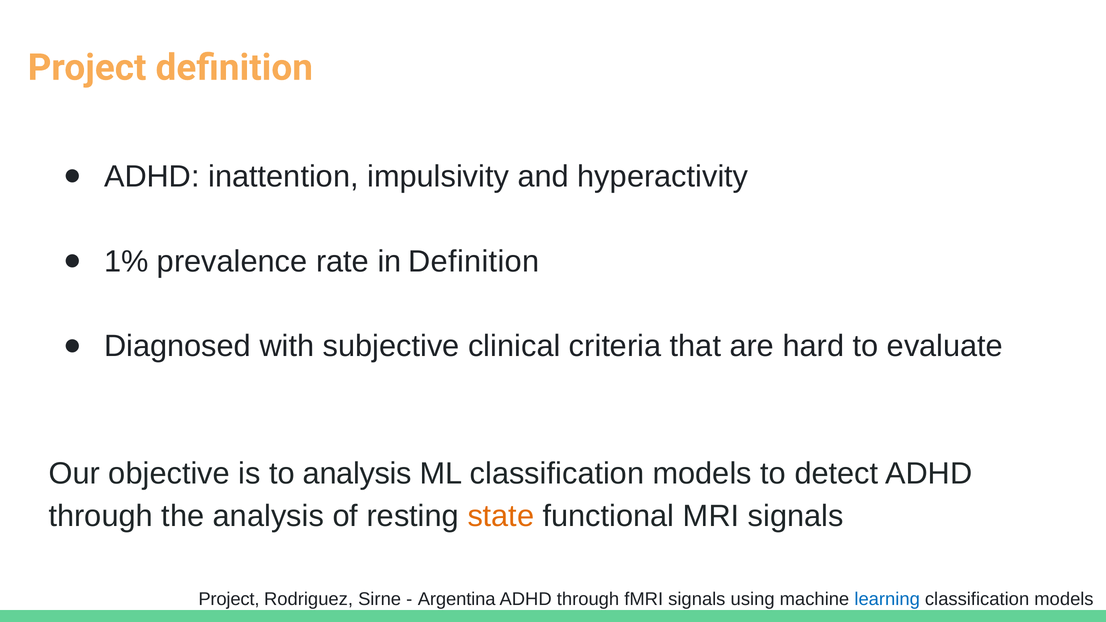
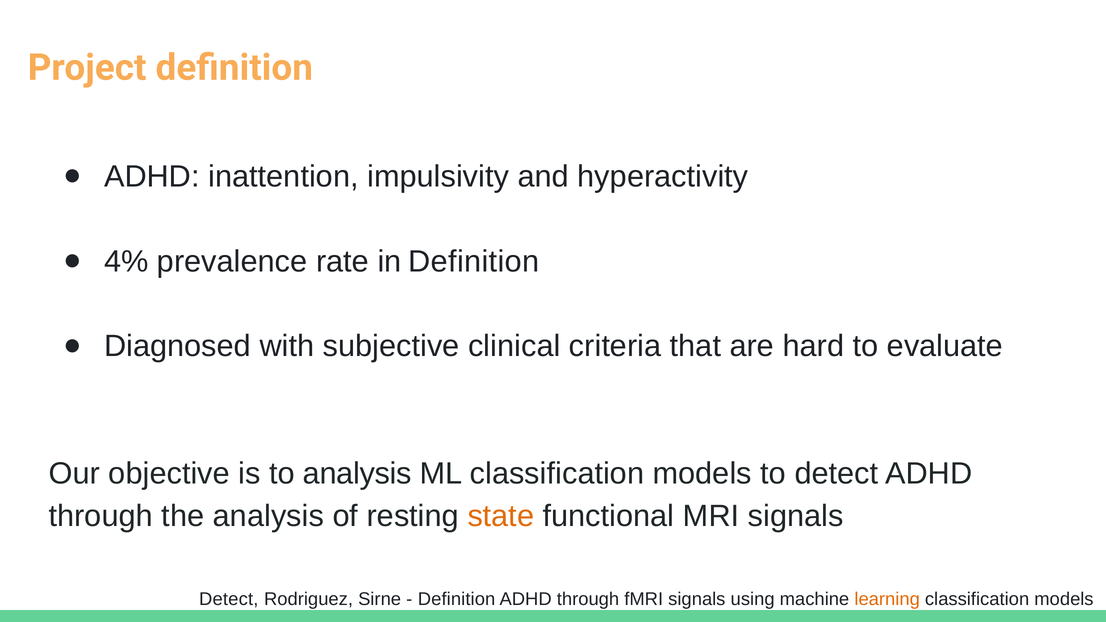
1%: 1% -> 4%
Project at (229, 599): Project -> Detect
Argentina at (457, 599): Argentina -> Definition
learning colour: blue -> orange
